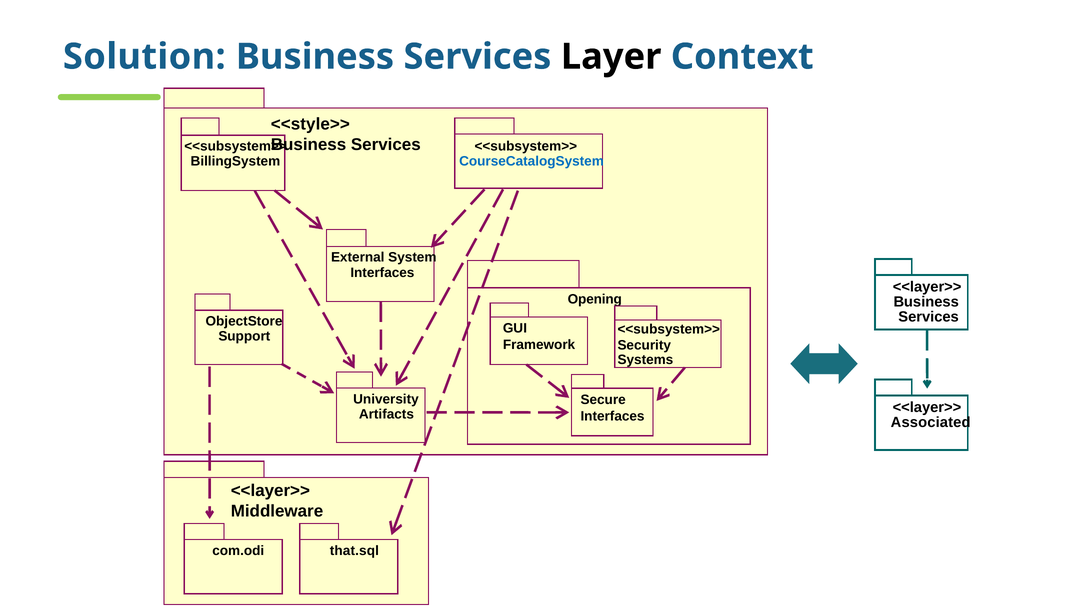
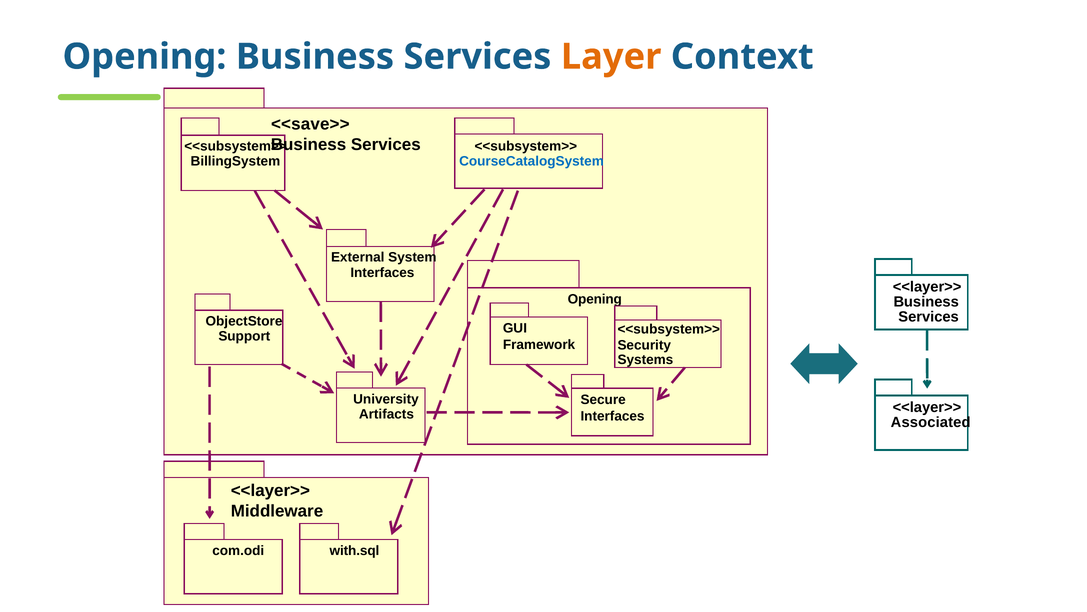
Solution at (144, 57): Solution -> Opening
Layer colour: black -> orange
<<style>>: <<style>> -> <<save>>
that.sql: that.sql -> with.sql
